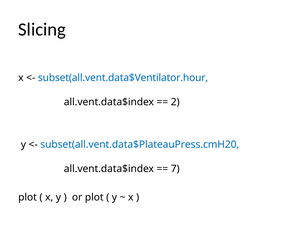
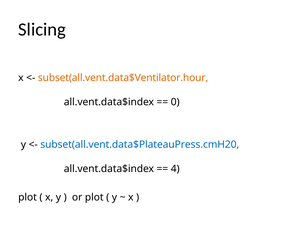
subset(all.vent.data$Ventilator.hour colour: blue -> orange
2: 2 -> 0
7: 7 -> 4
